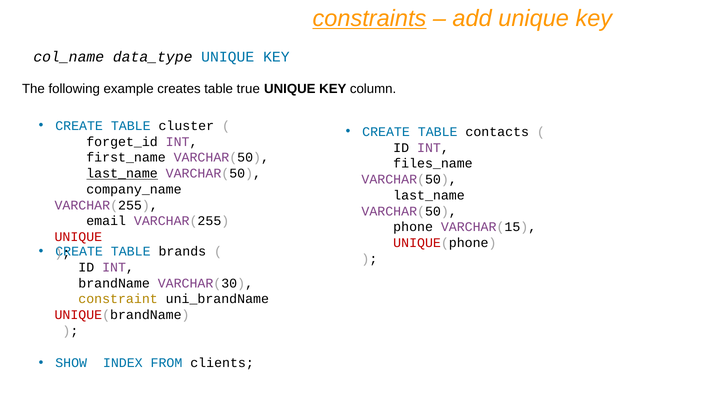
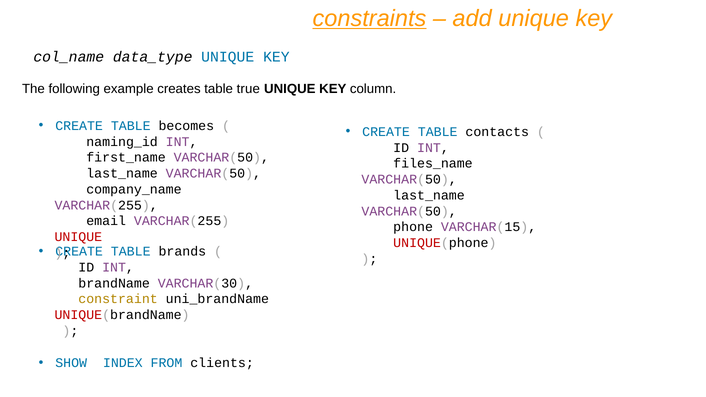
cluster: cluster -> becomes
forget_id: forget_id -> naming_id
last_name at (122, 174) underline: present -> none
